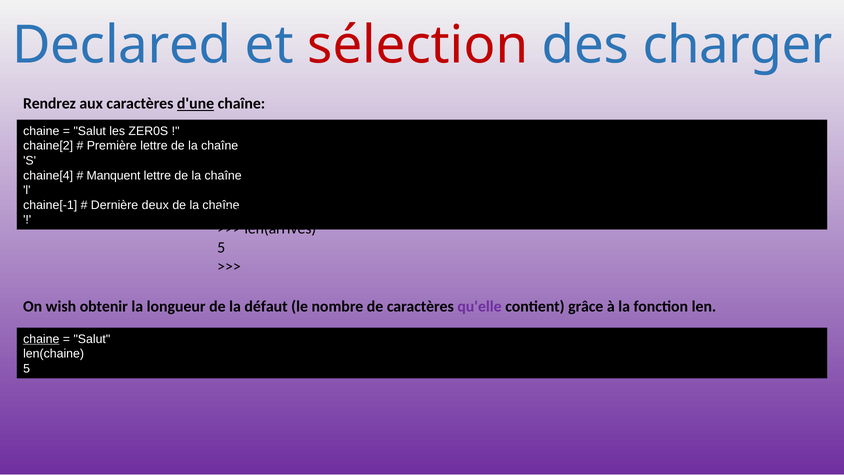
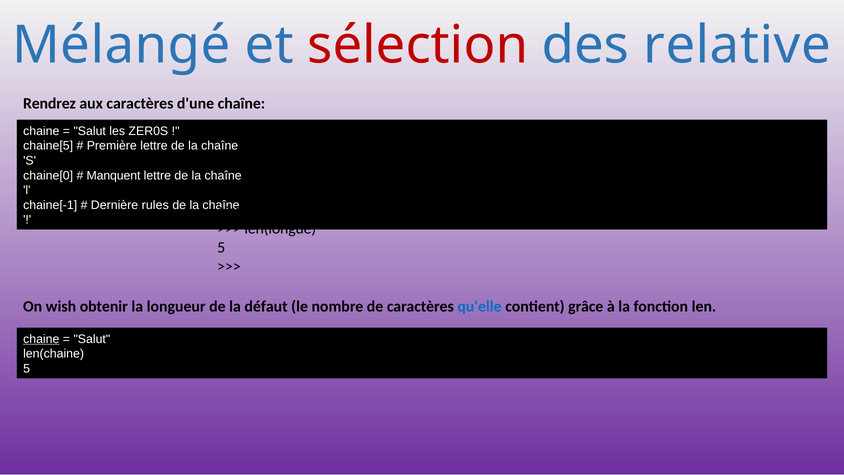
Declared: Declared -> Mélangé
charger: charger -> relative
d'une underline: present -> none
chaine[2: chaine[2 -> chaine[5
chaine[4: chaine[4 -> chaine[0
deux: deux -> rules
len(arrivés: len(arrivés -> len(longue
qu'elle colour: purple -> blue
